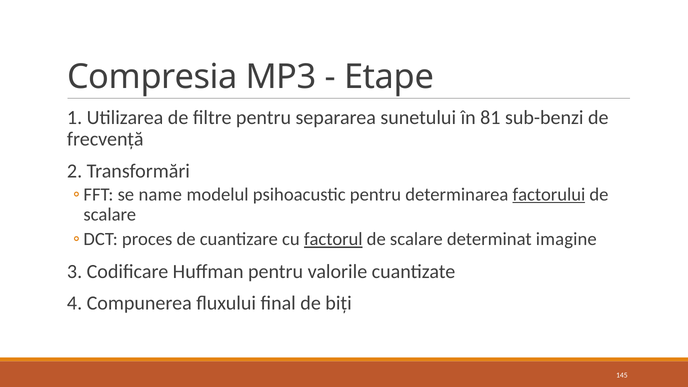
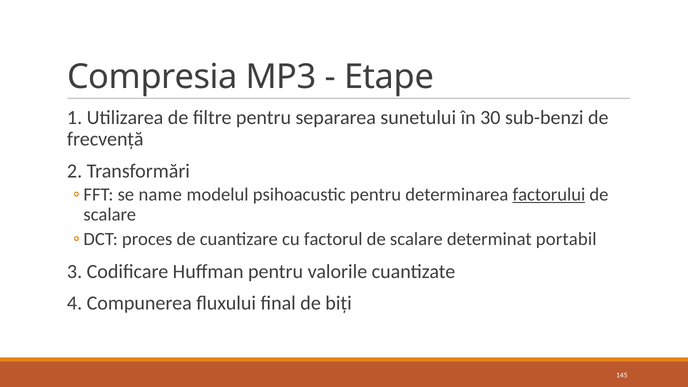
81: 81 -> 30
factorul underline: present -> none
imagine: imagine -> portabil
